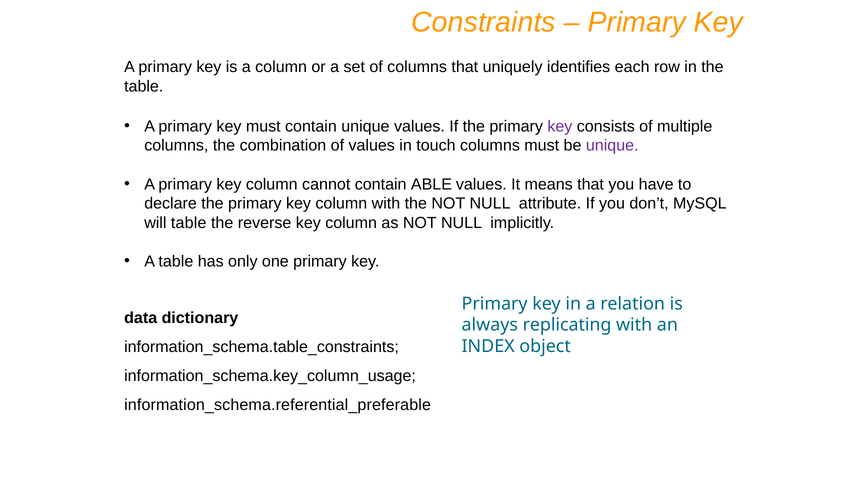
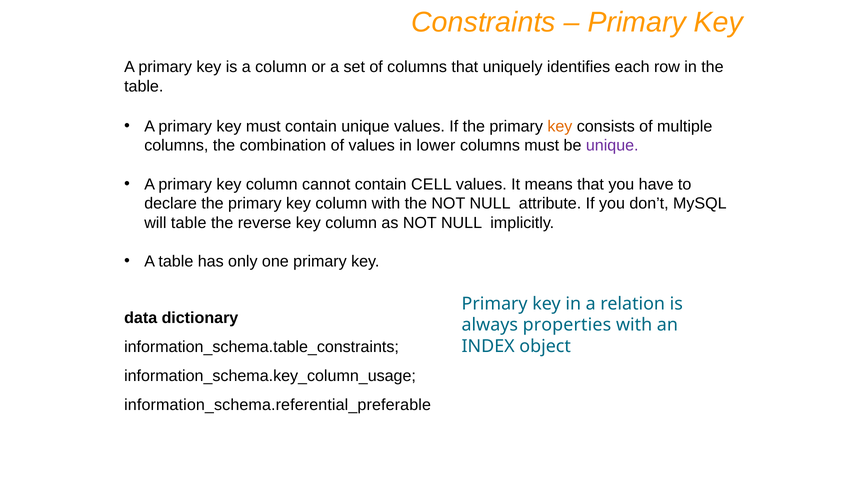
key at (560, 126) colour: purple -> orange
touch: touch -> lower
ABLE: ABLE -> CELL
replicating: replicating -> properties
